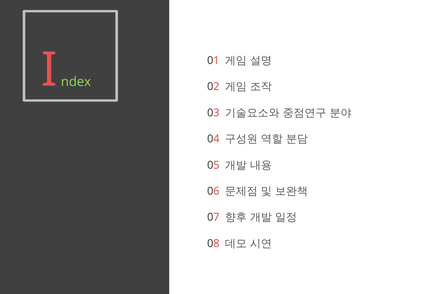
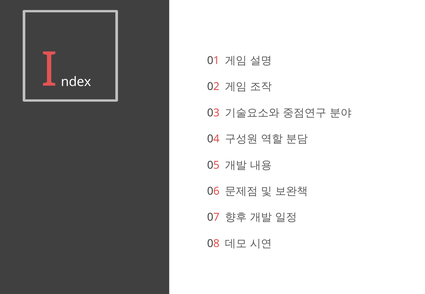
ndex colour: light green -> white
